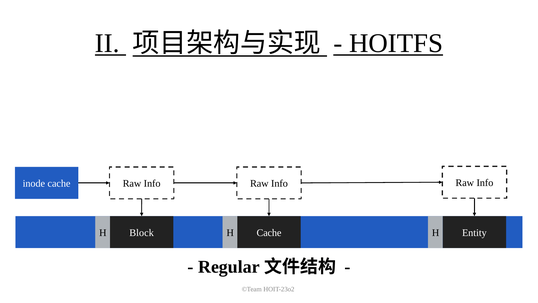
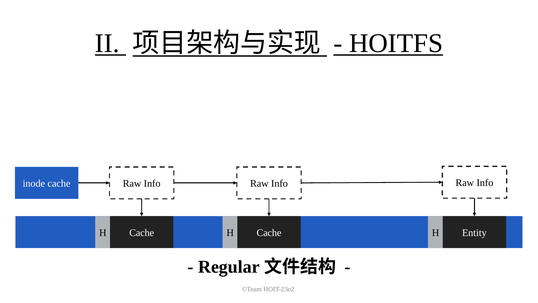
Block at (142, 233): Block -> Cache
